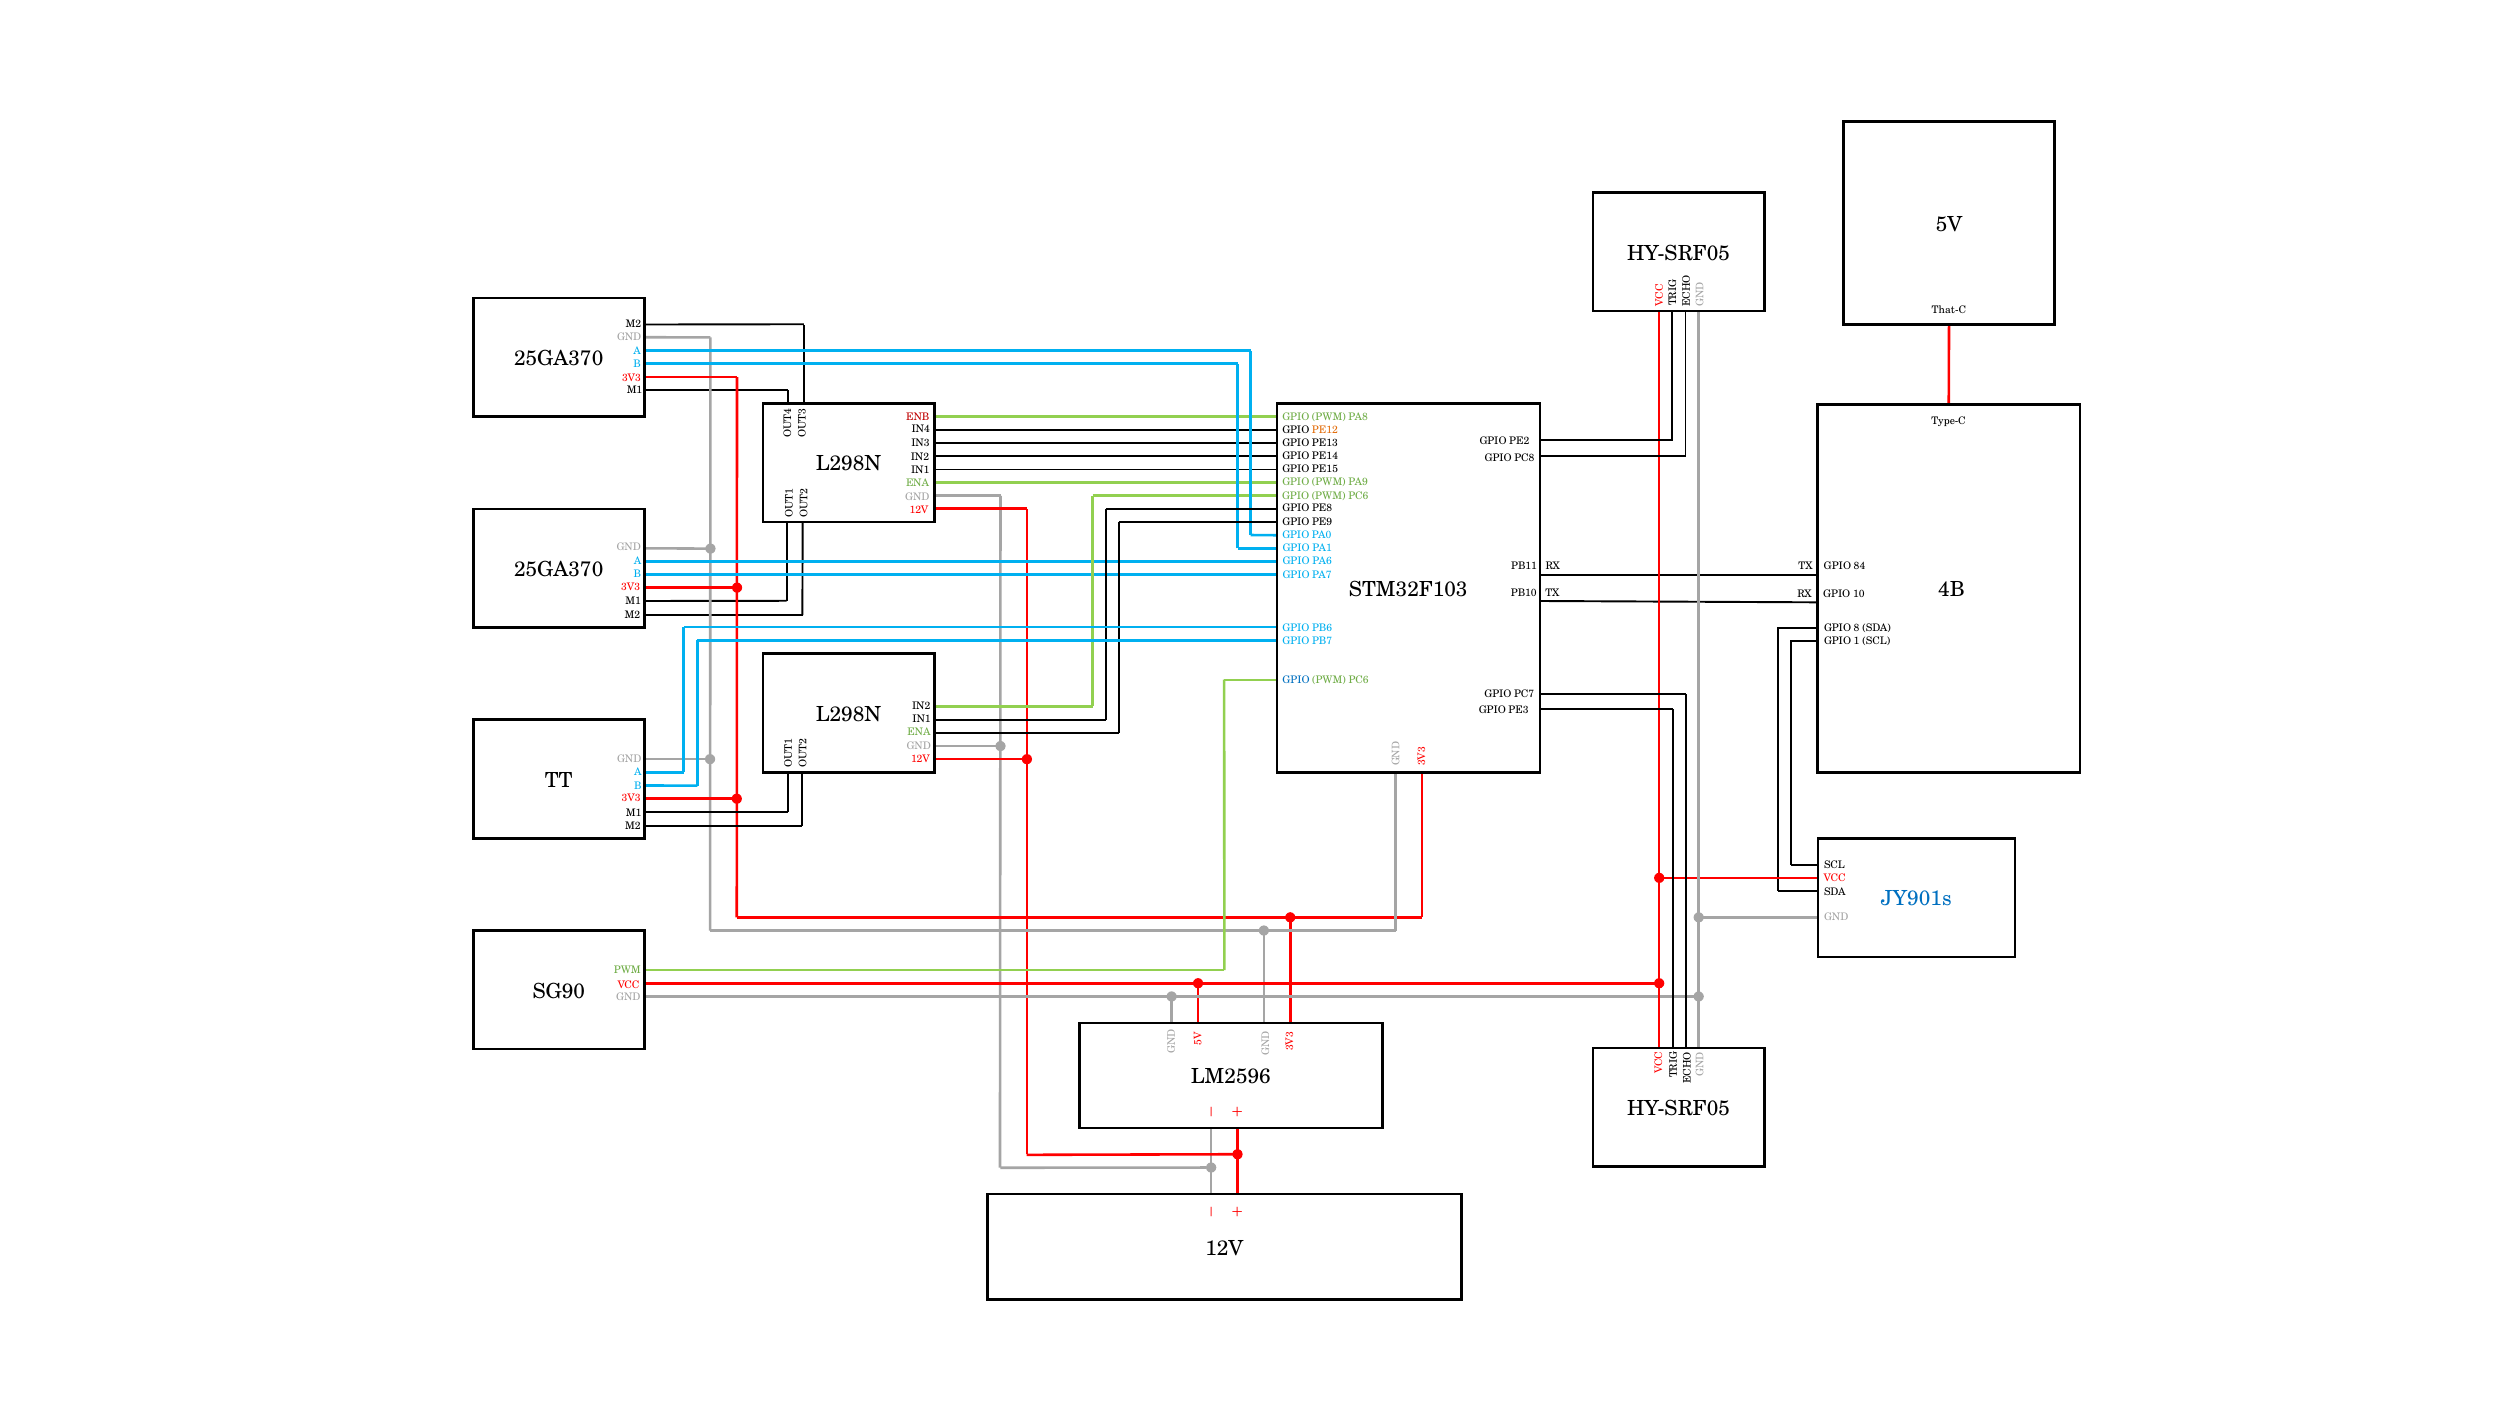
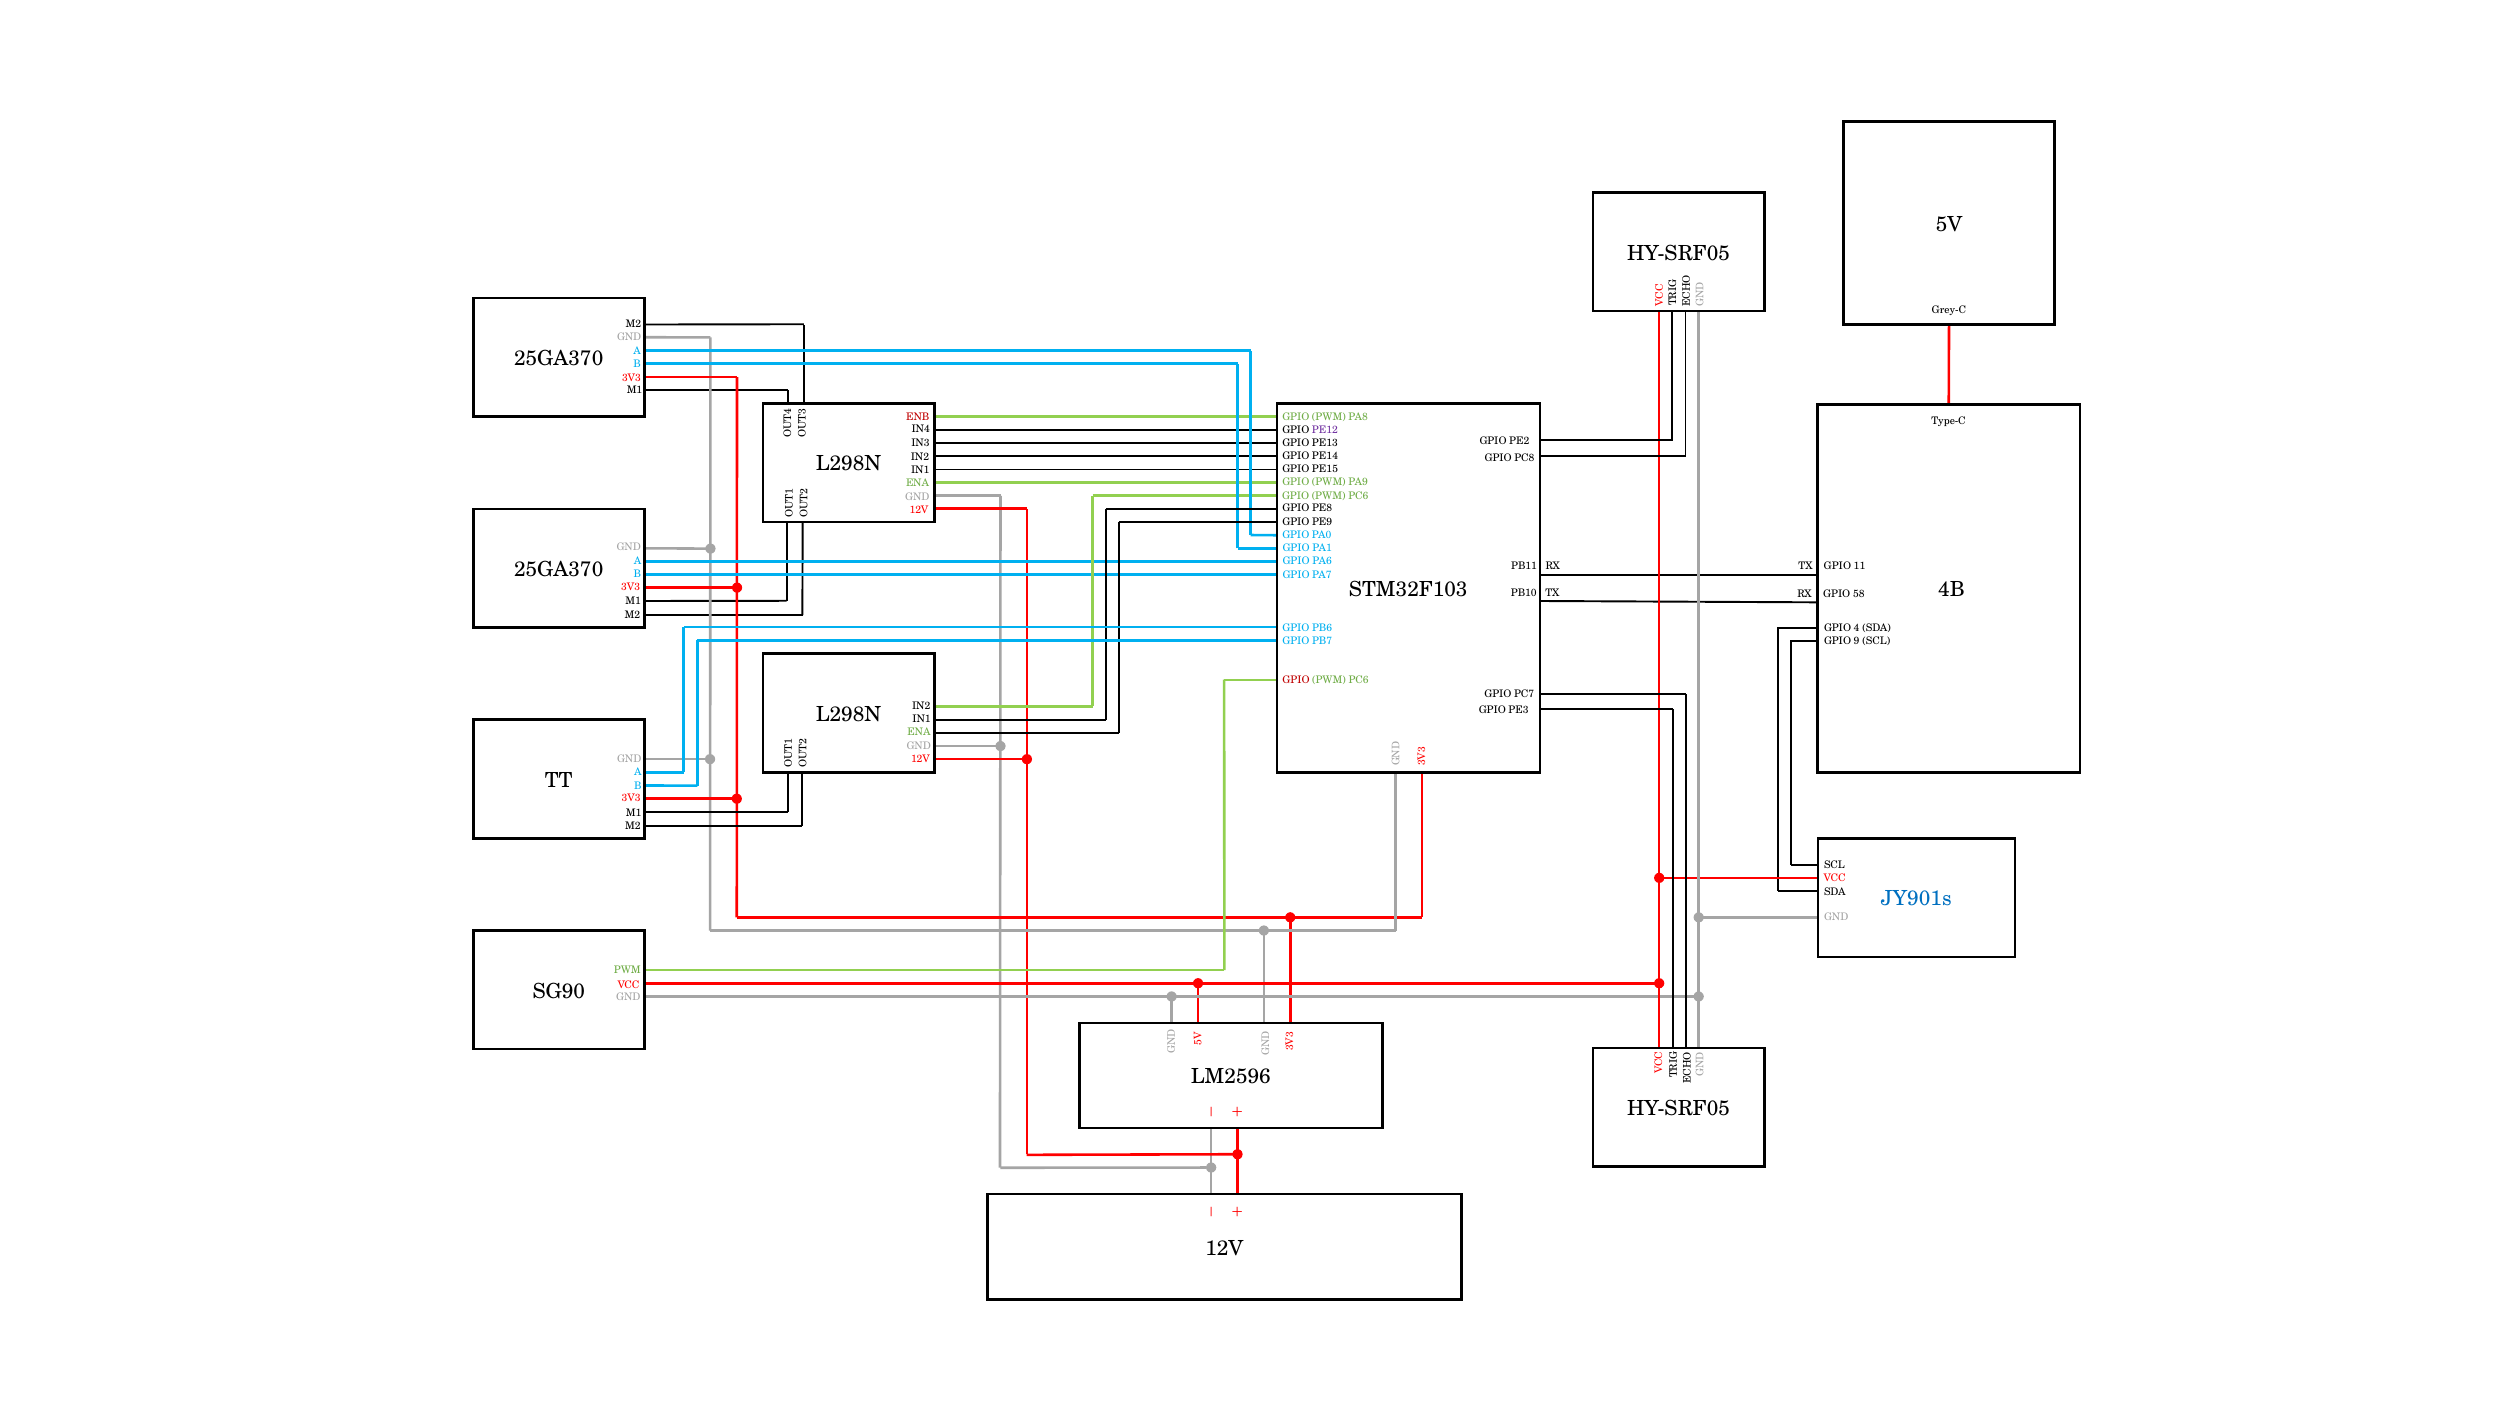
That-C: That-C -> Grey-C
PE12 colour: orange -> purple
84: 84 -> 11
10: 10 -> 58
GPIO 8: 8 -> 4
GPIO 1: 1 -> 9
GPIO at (1296, 680) colour: blue -> red
